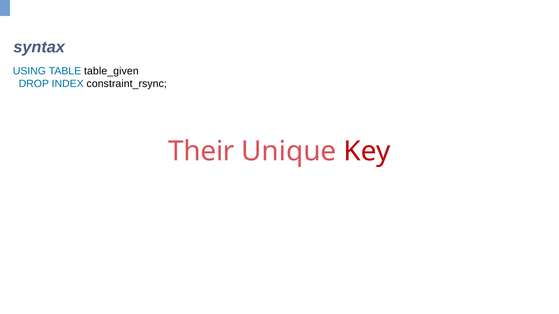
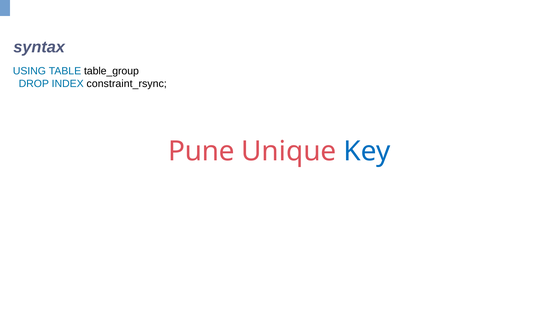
table_given: table_given -> table_group
Their: Their -> Pune
Key colour: red -> blue
